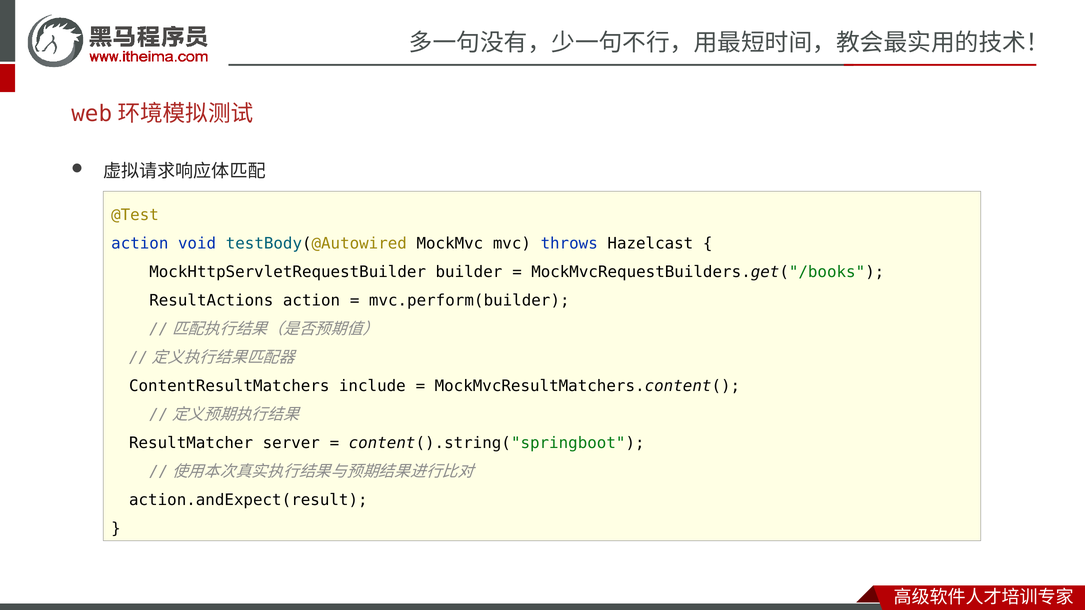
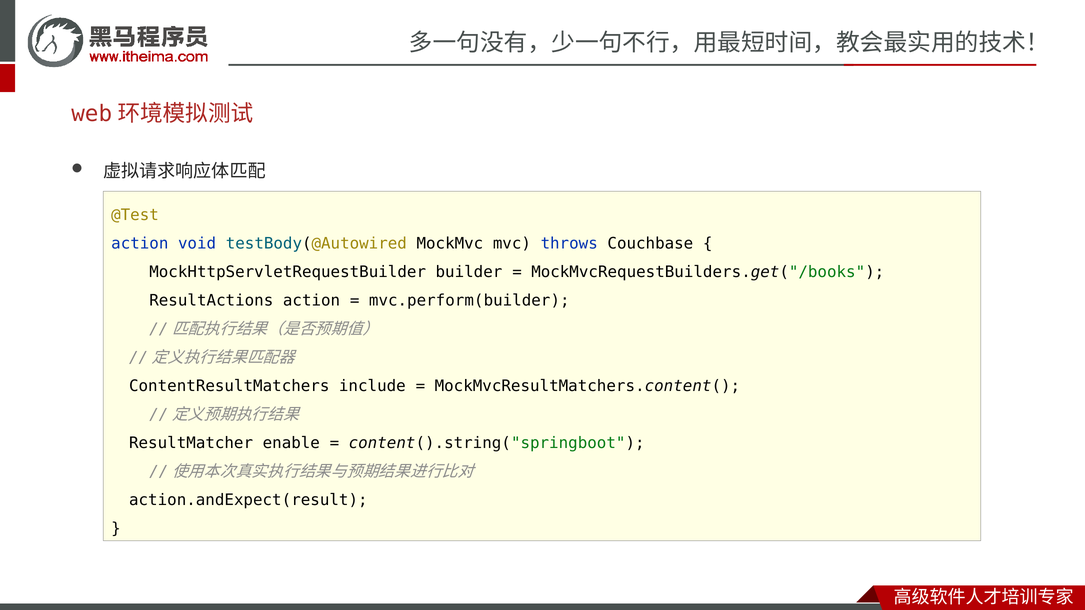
Hazelcast: Hazelcast -> Couchbase
server: server -> enable
